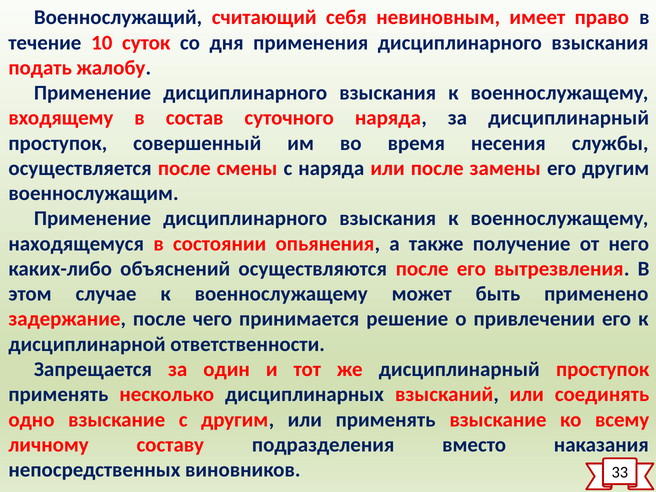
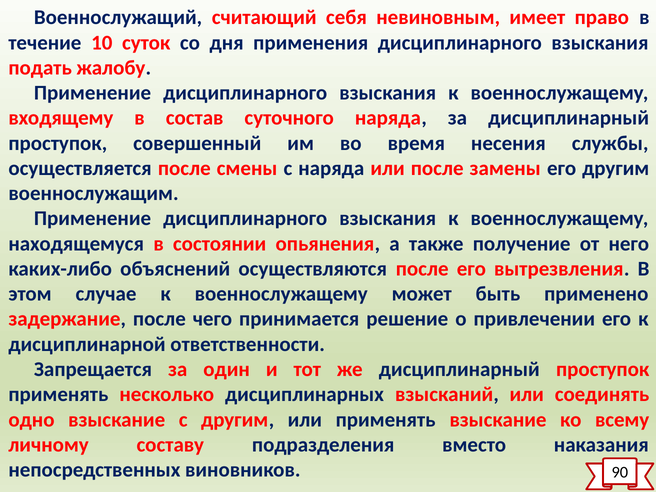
33: 33 -> 90
